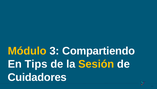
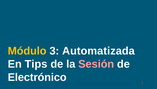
Compartiendo: Compartiendo -> Automatizada
Sesión colour: yellow -> pink
Cuidadores: Cuidadores -> Electrónico
